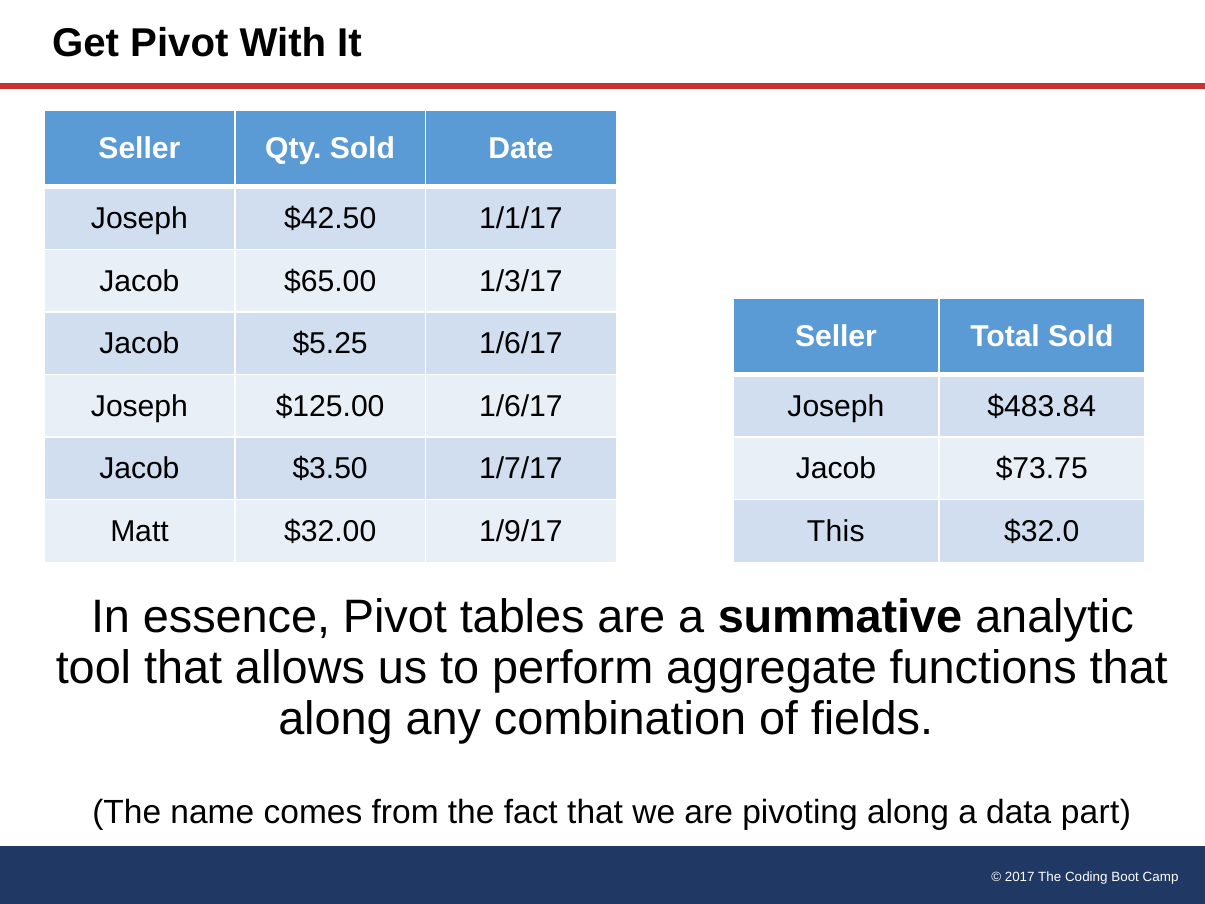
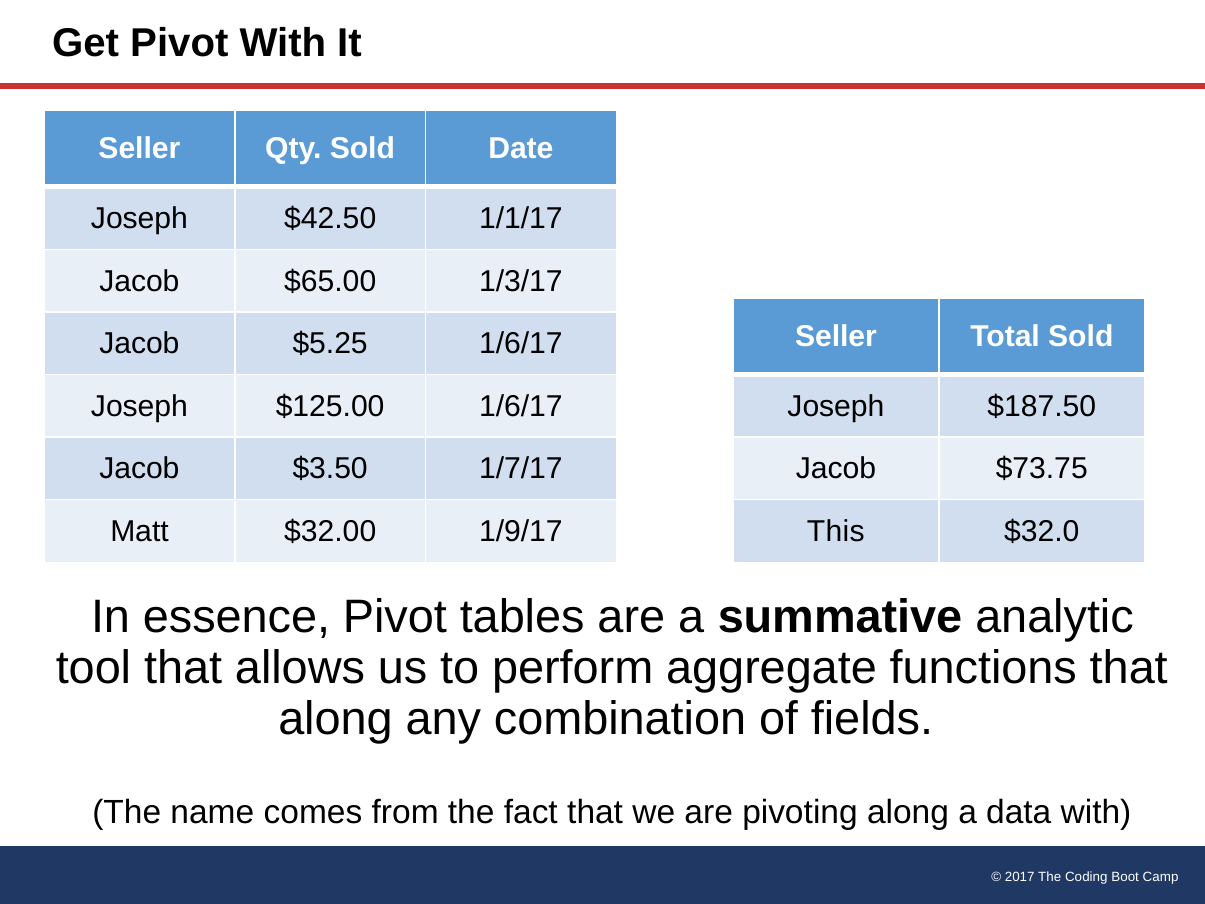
$483.84: $483.84 -> $187.50
data part: part -> with
